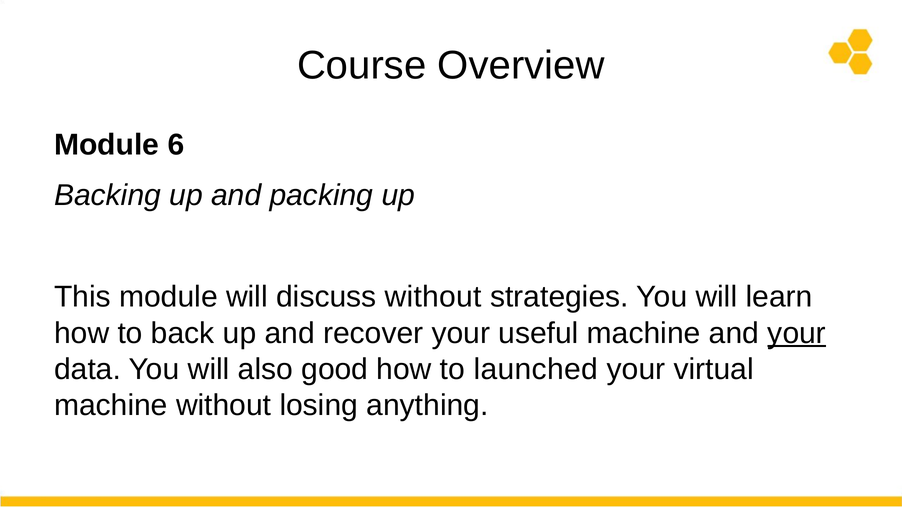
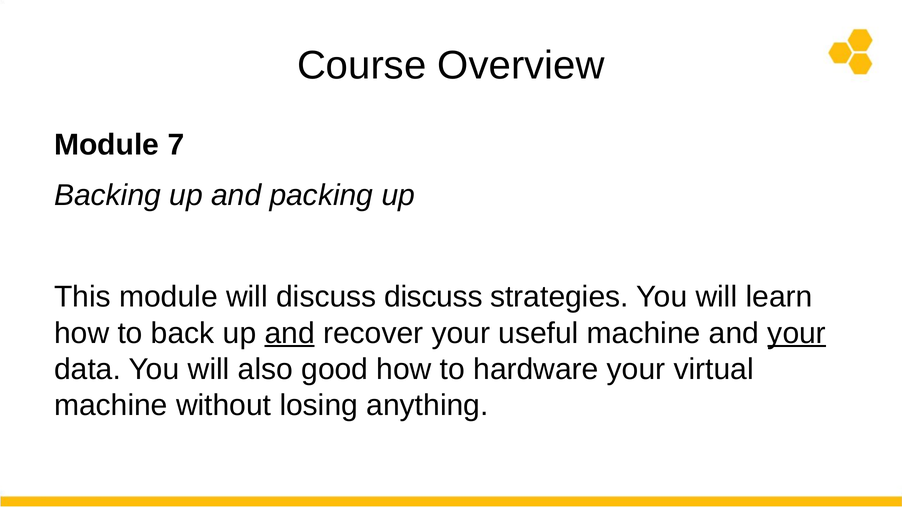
6: 6 -> 7
discuss without: without -> discuss
and at (290, 333) underline: none -> present
launched: launched -> hardware
